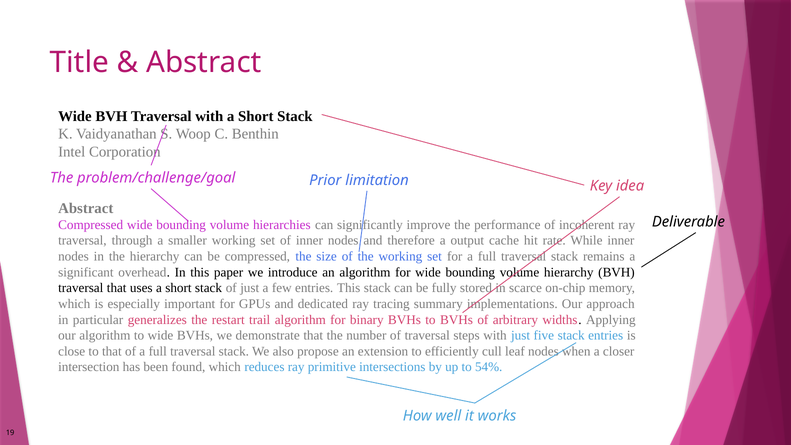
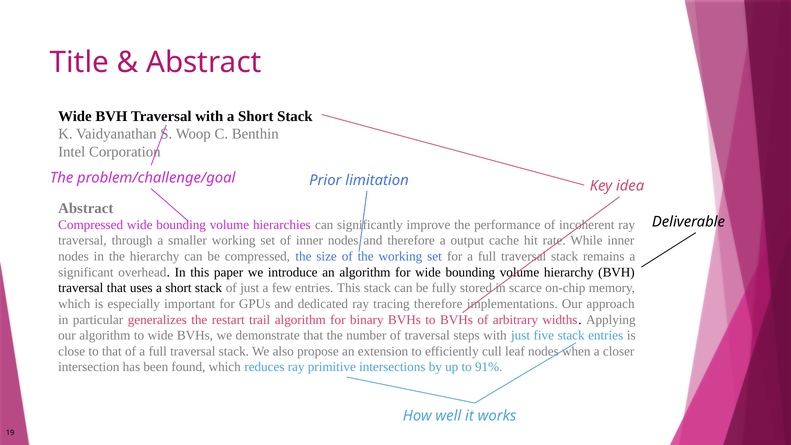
tracing summary: summary -> therefore
54%: 54% -> 91%
